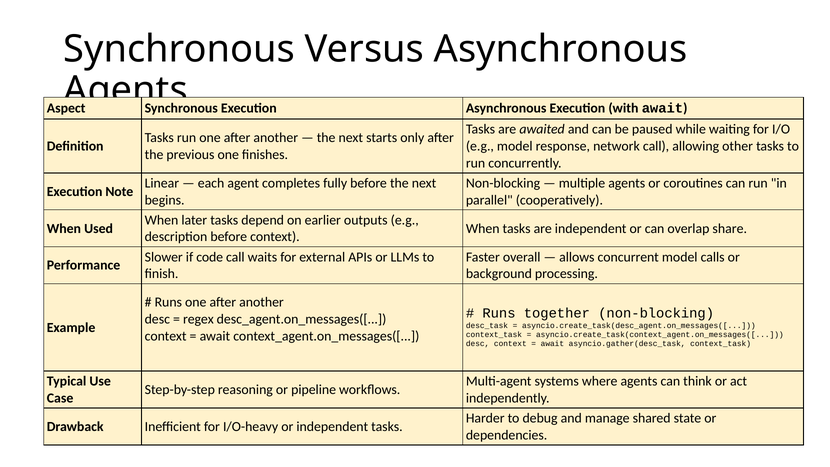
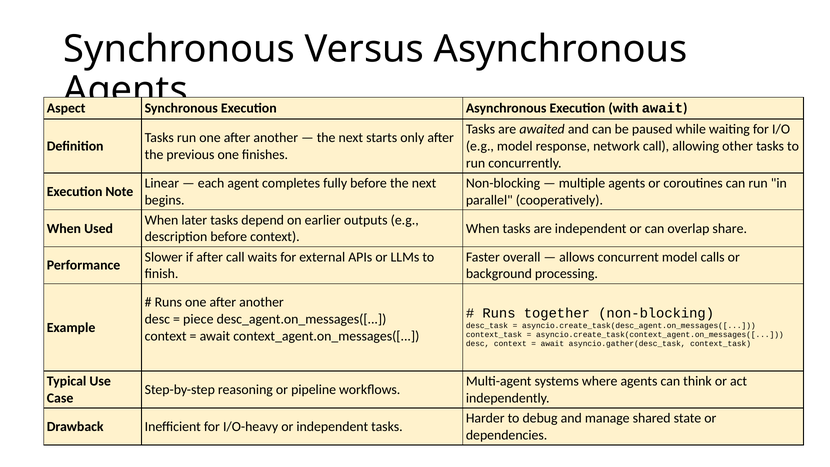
if code: code -> after
regex: regex -> piece
